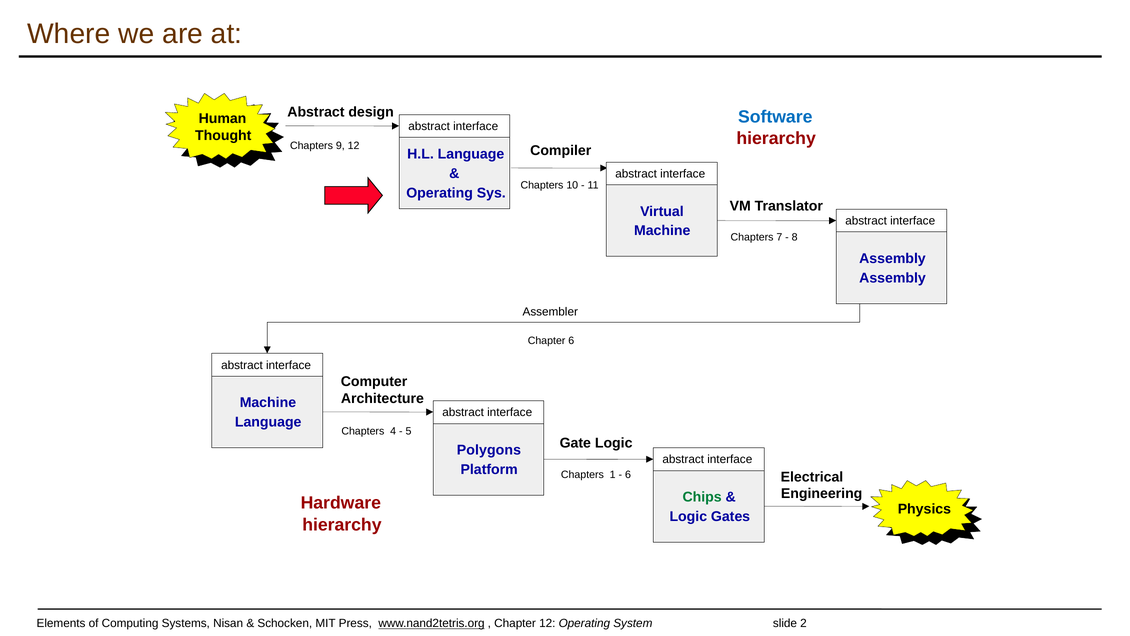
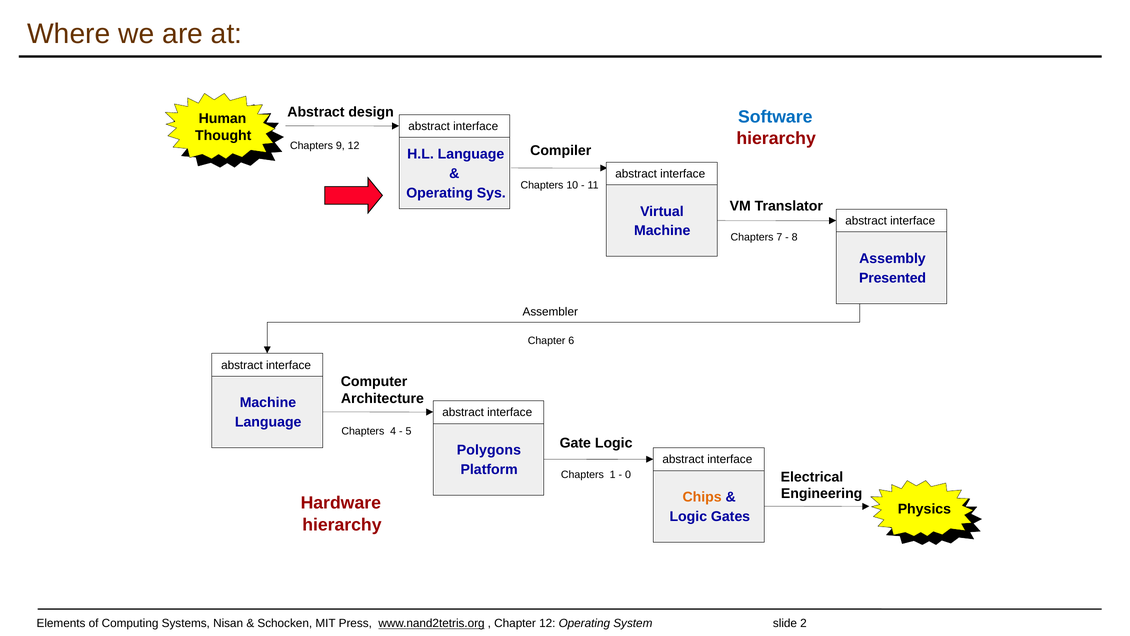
Assembly at (892, 278): Assembly -> Presented
6 at (628, 474): 6 -> 0
Chips colour: green -> orange
